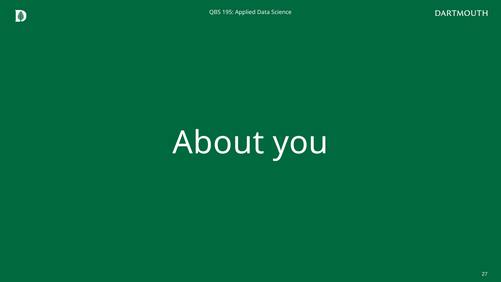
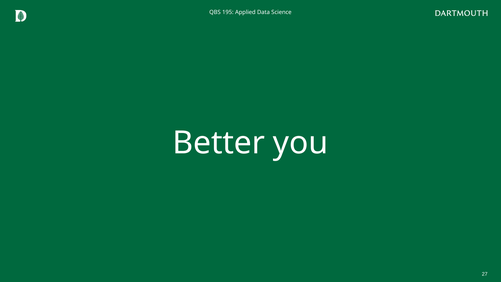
About: About -> Better
